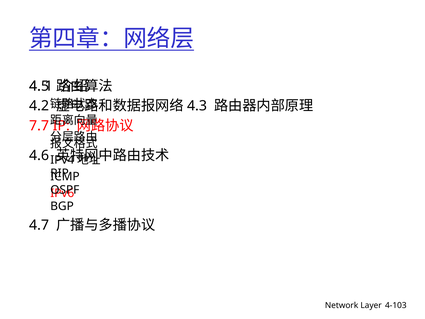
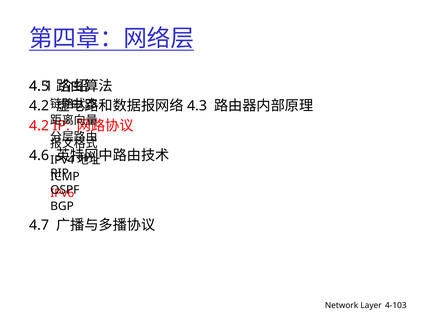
7.7 at (39, 126): 7.7 -> 4.2
